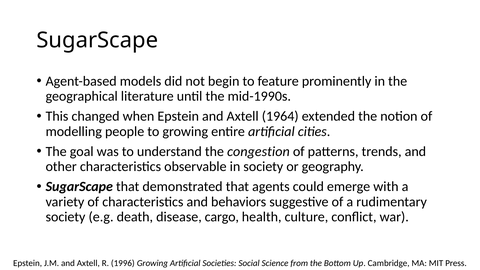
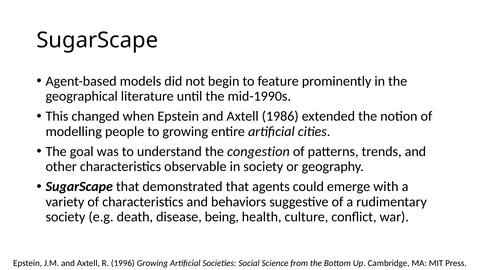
1964: 1964 -> 1986
cargo: cargo -> being
